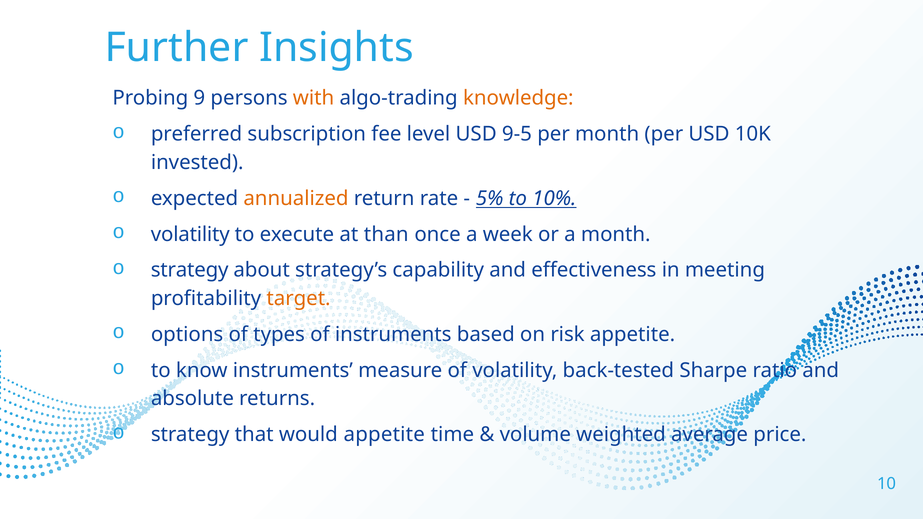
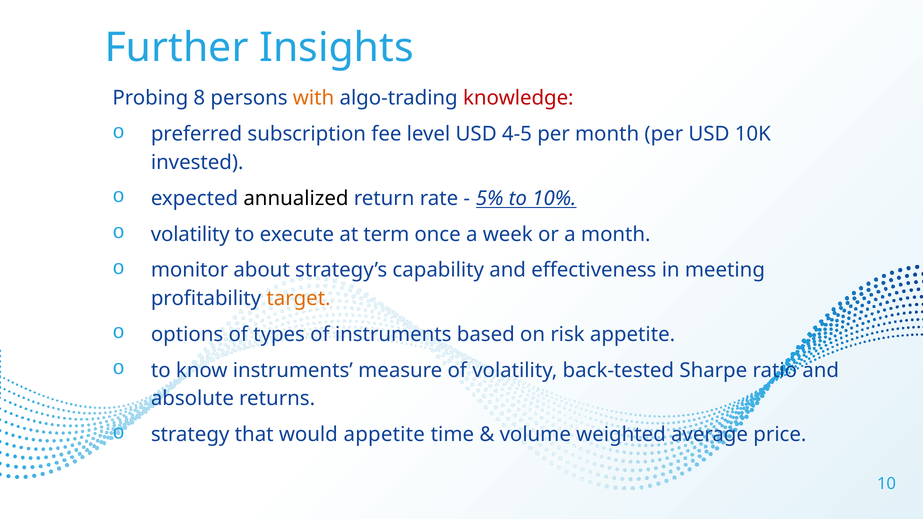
9: 9 -> 8
knowledge colour: orange -> red
9-5: 9-5 -> 4-5
annualized colour: orange -> black
than: than -> term
strategy at (190, 270): strategy -> monitor
